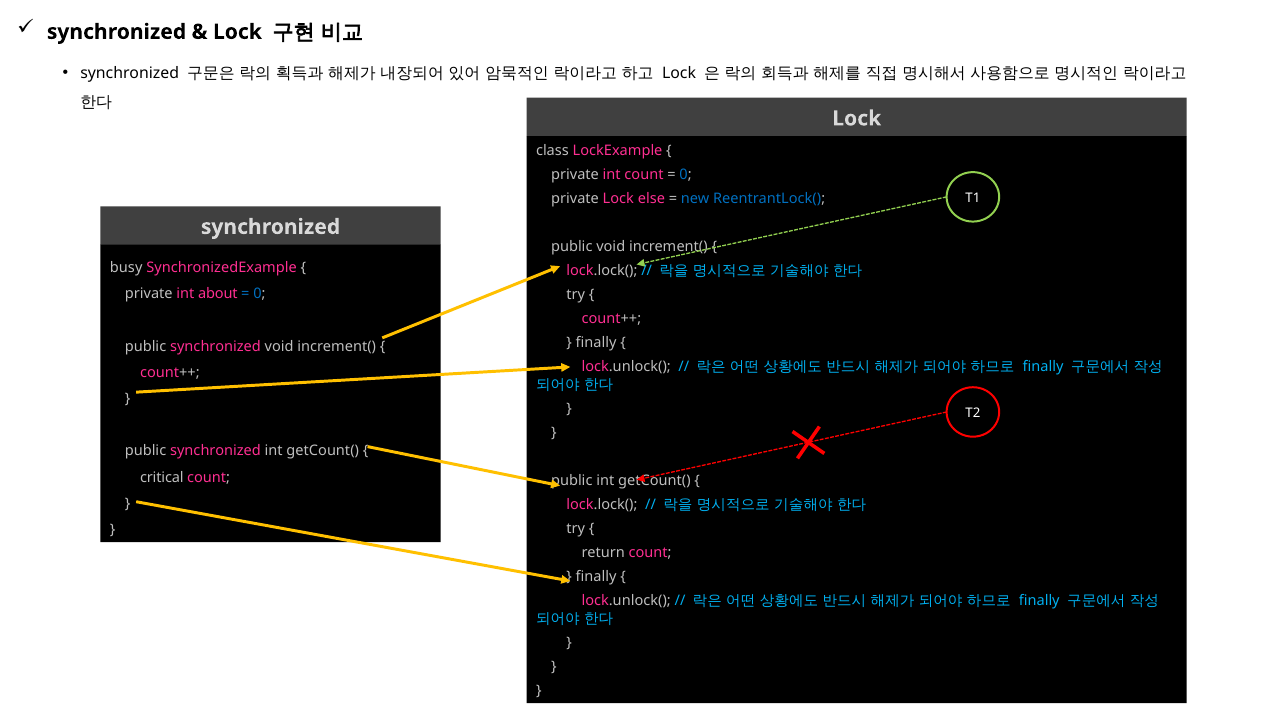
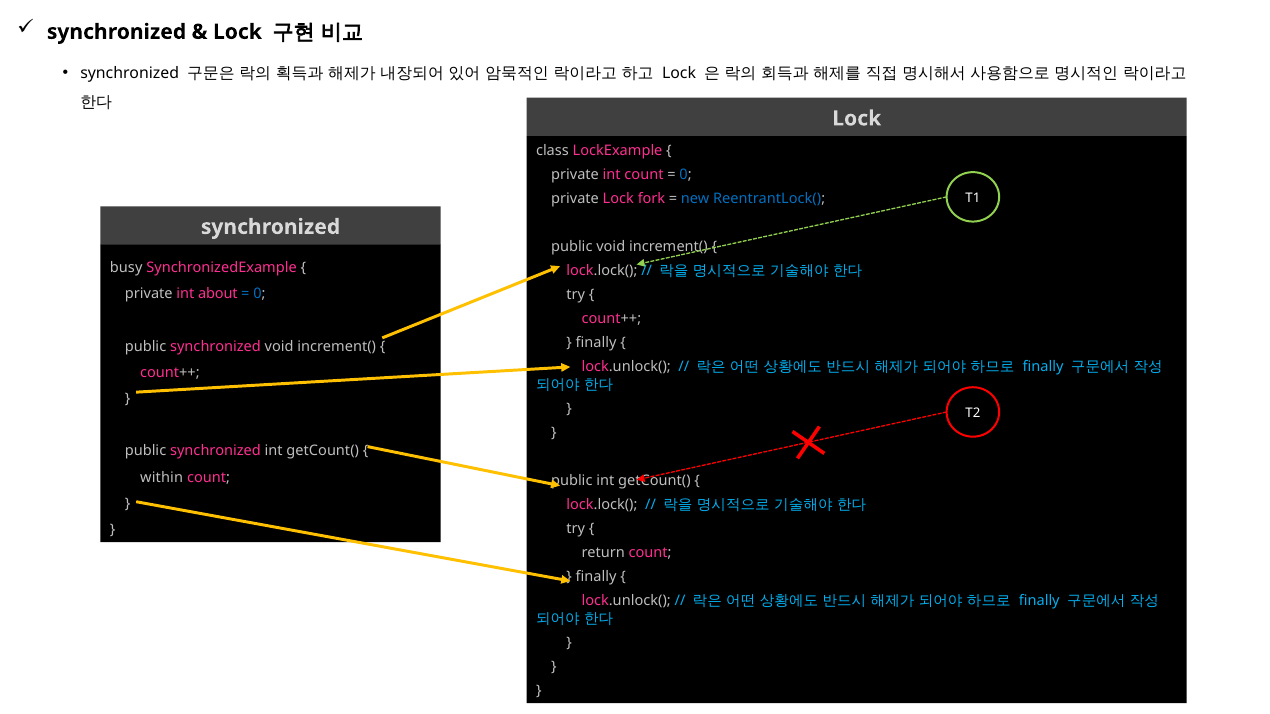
else: else -> fork
critical: critical -> within
